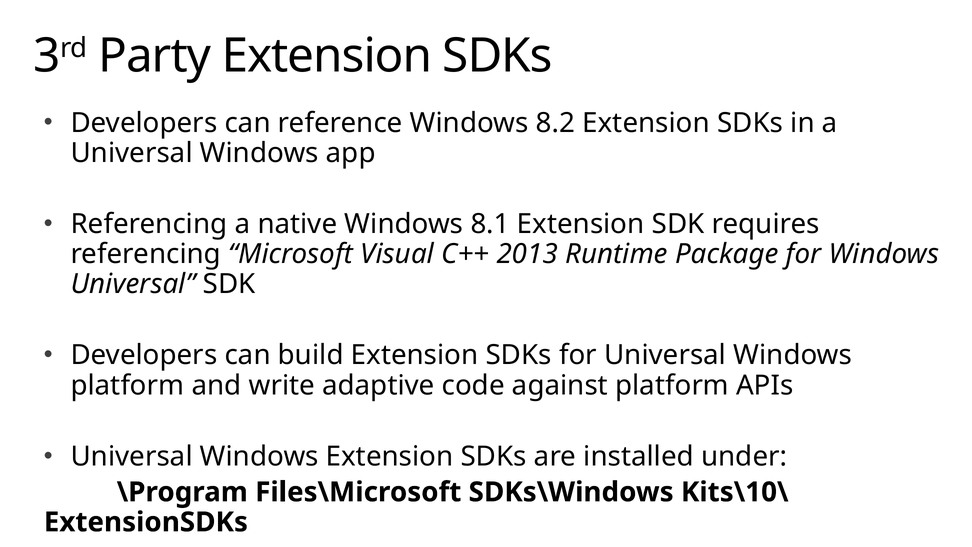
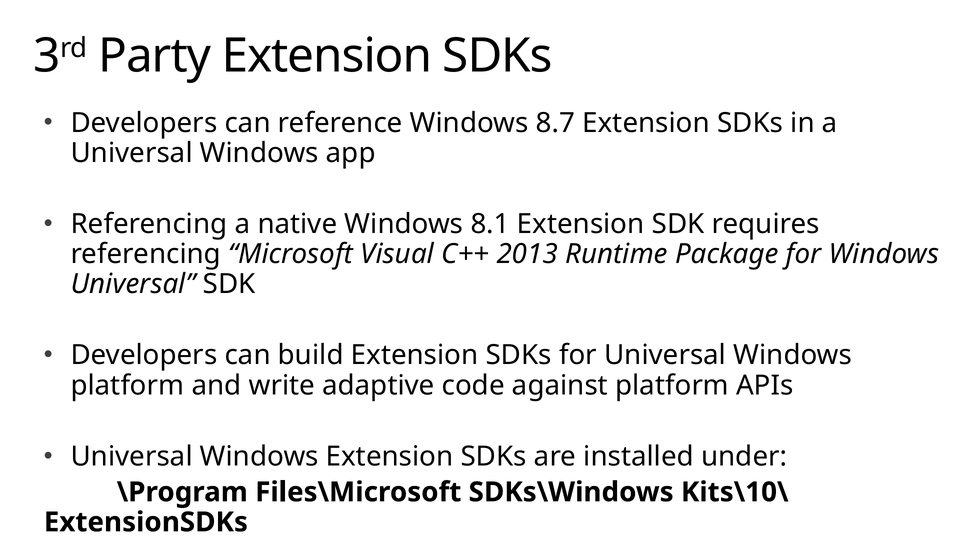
8.2: 8.2 -> 8.7
